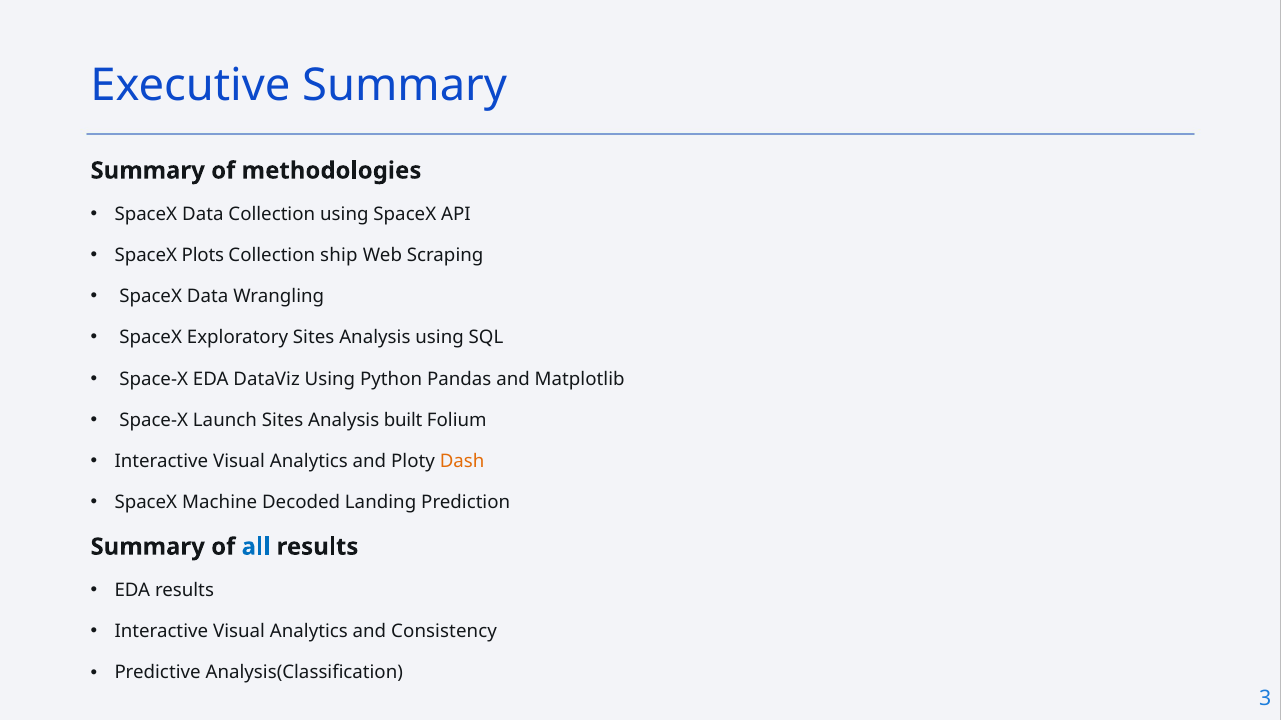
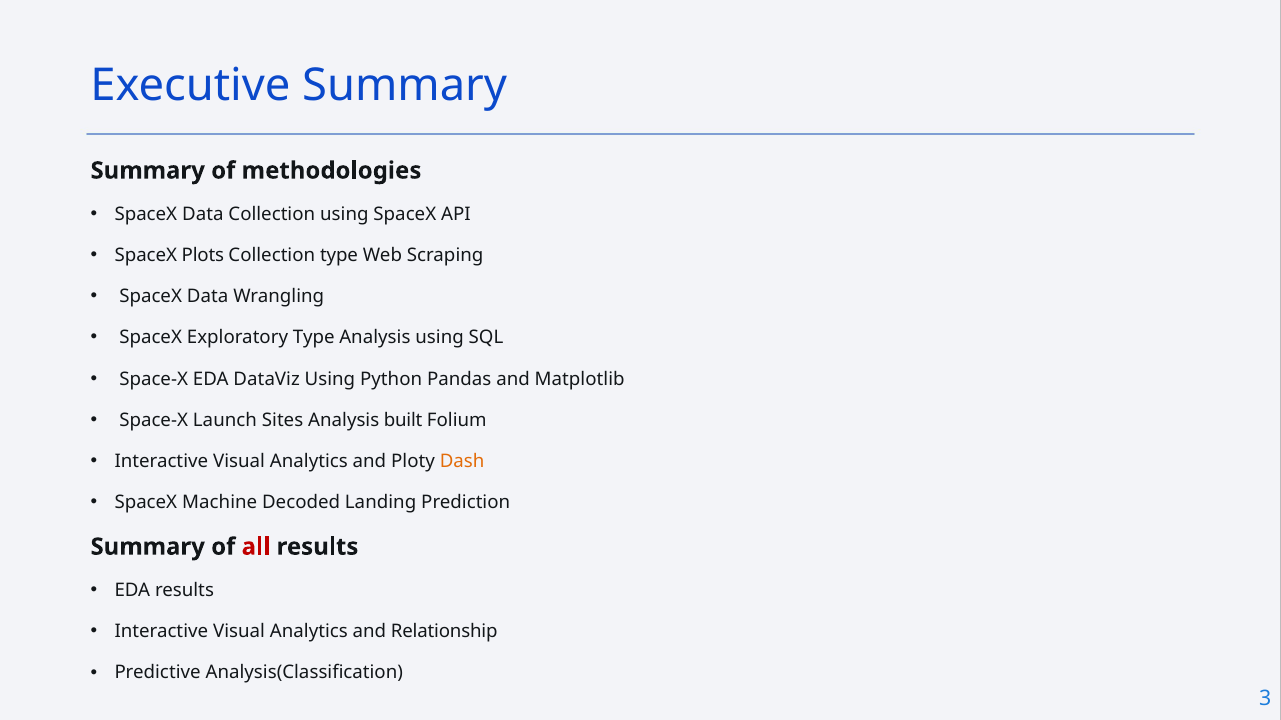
Collection ship: ship -> type
Exploratory Sites: Sites -> Type
all colour: blue -> red
Consistency: Consistency -> Relationship
